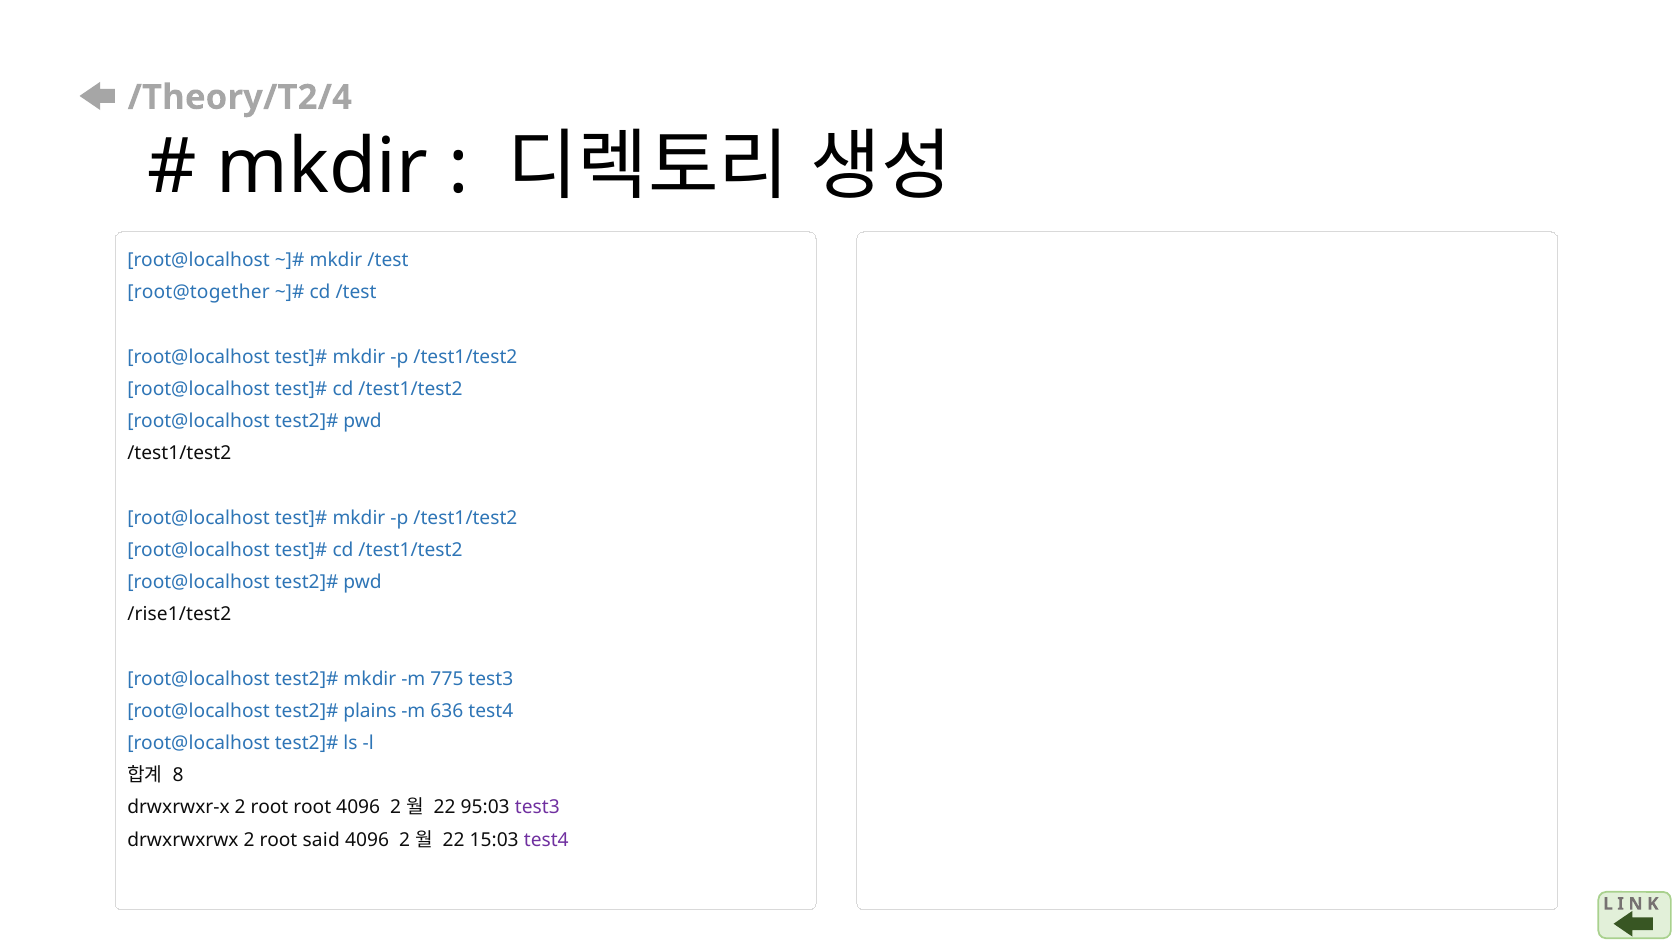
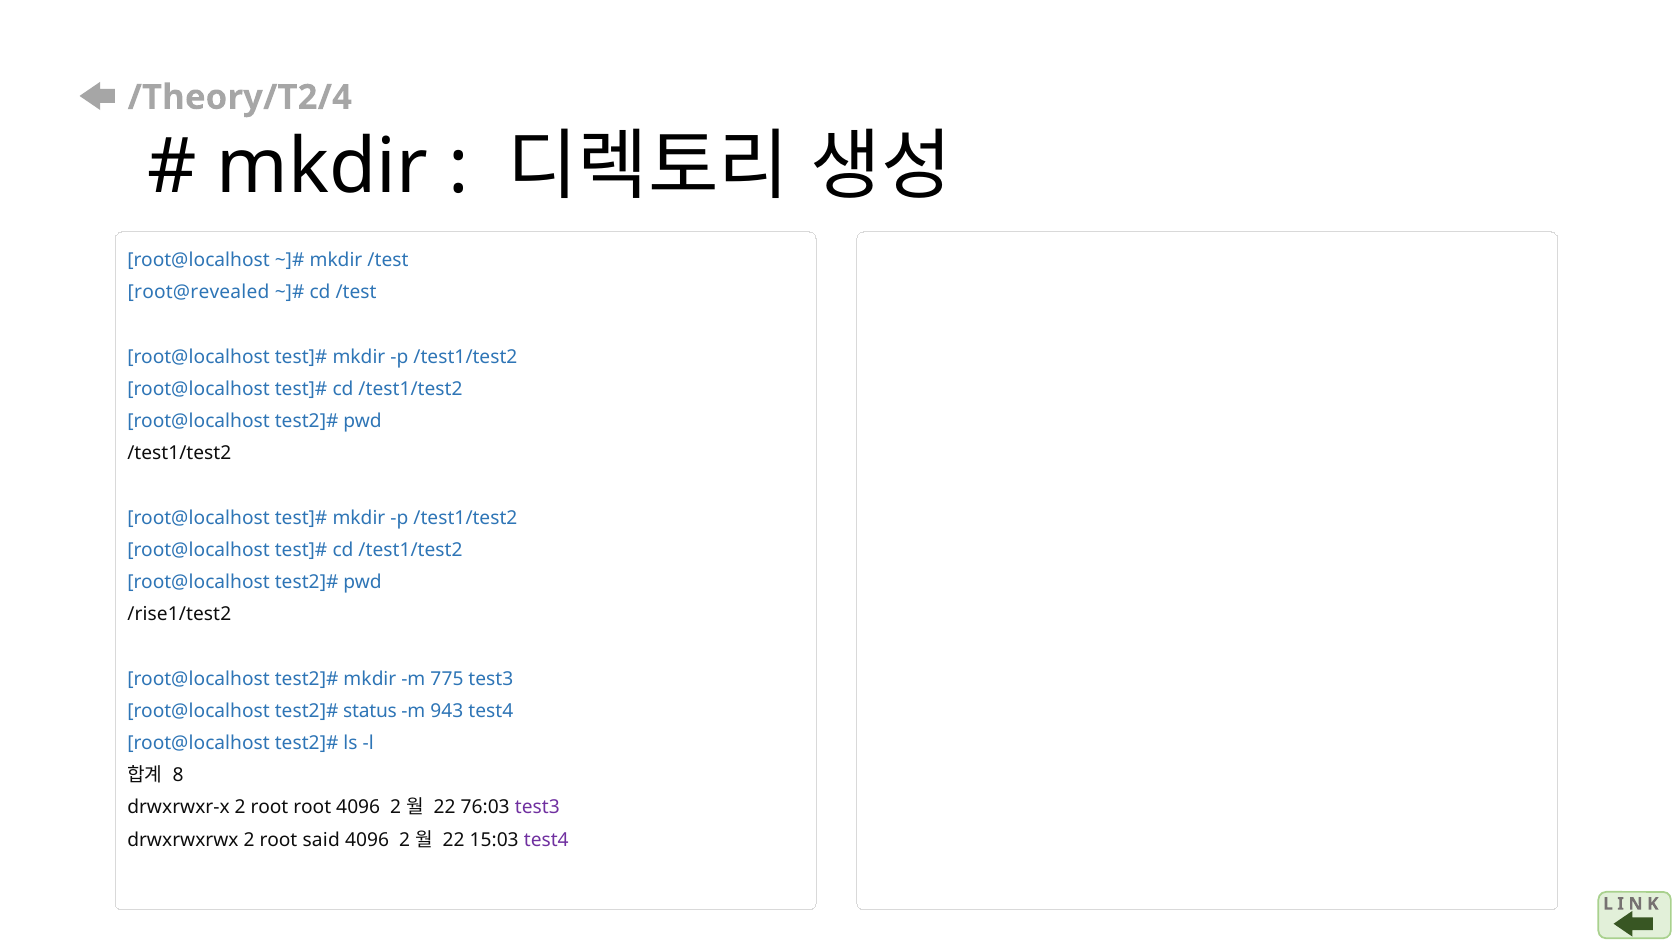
root@together: root@together -> root@revealed
plains: plains -> status
636: 636 -> 943
95:03: 95:03 -> 76:03
